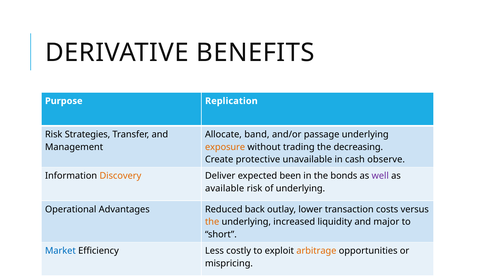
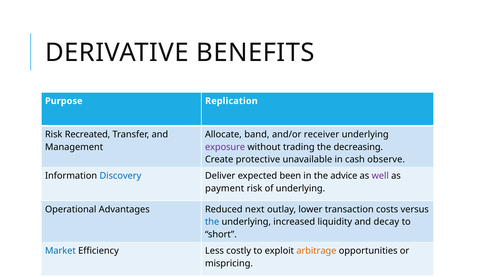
Strategies: Strategies -> Recreated
passage: passage -> receiver
exposure colour: orange -> purple
Discovery colour: orange -> blue
bonds: bonds -> advice
available: available -> payment
back: back -> next
the at (212, 222) colour: orange -> blue
major: major -> decay
